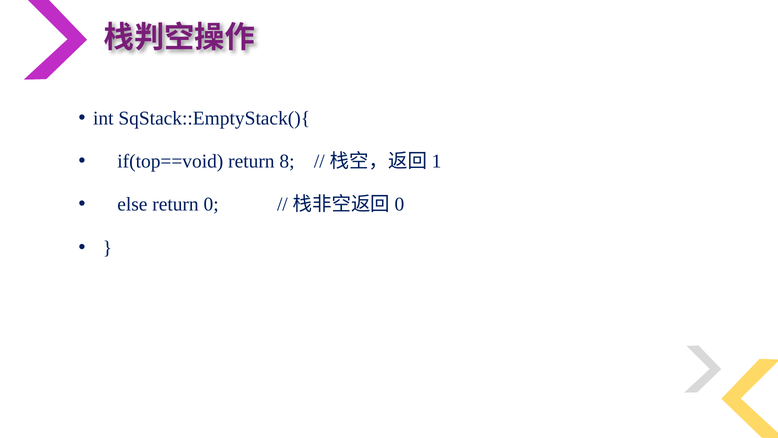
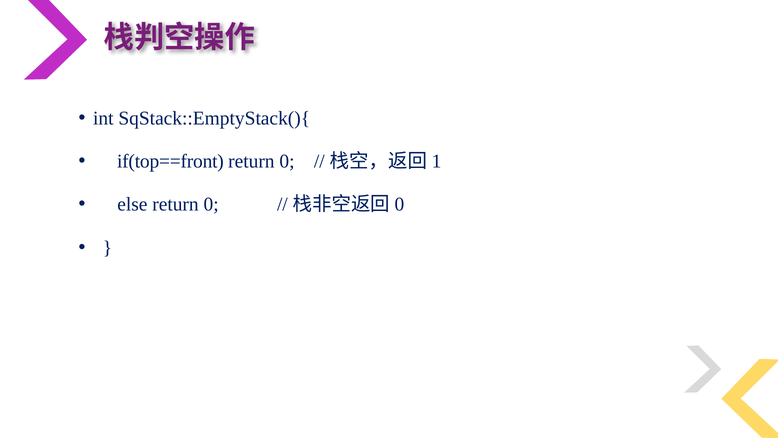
if(top==void: if(top==void -> if(top==front
8 at (287, 161): 8 -> 0
